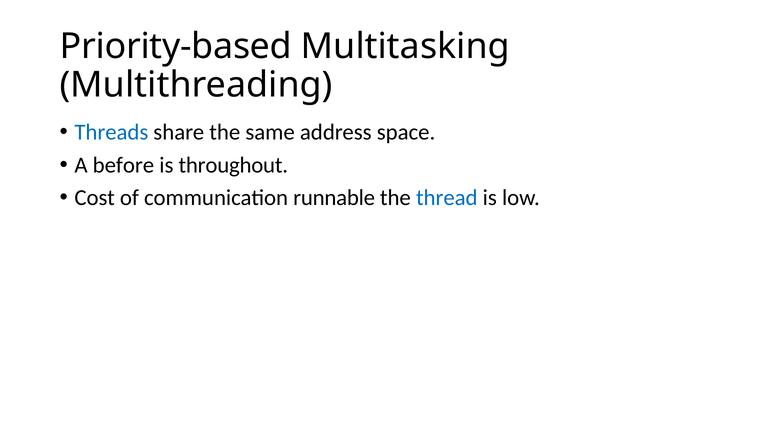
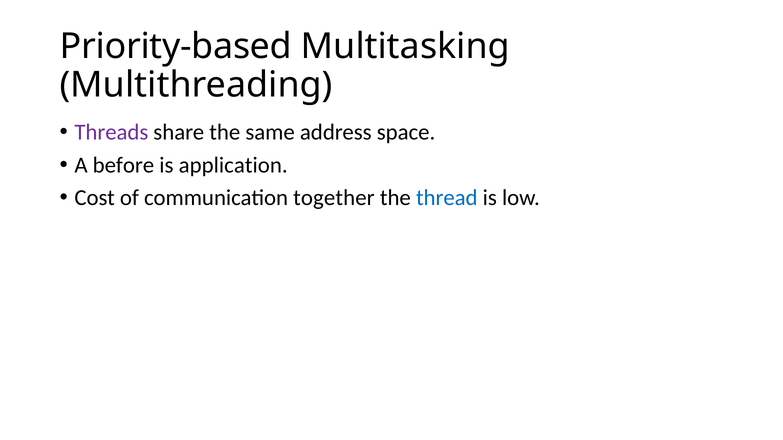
Threads colour: blue -> purple
throughout: throughout -> application
runnable: runnable -> together
